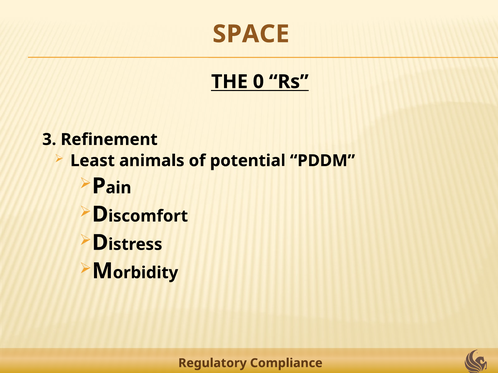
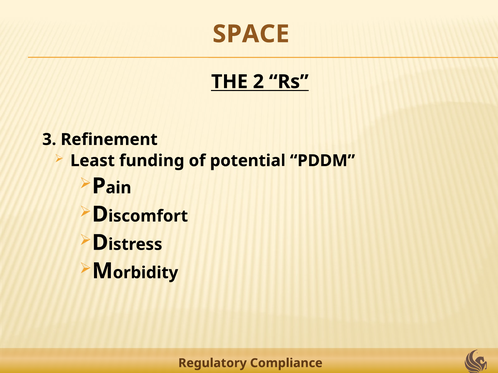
0: 0 -> 2
animals: animals -> funding
